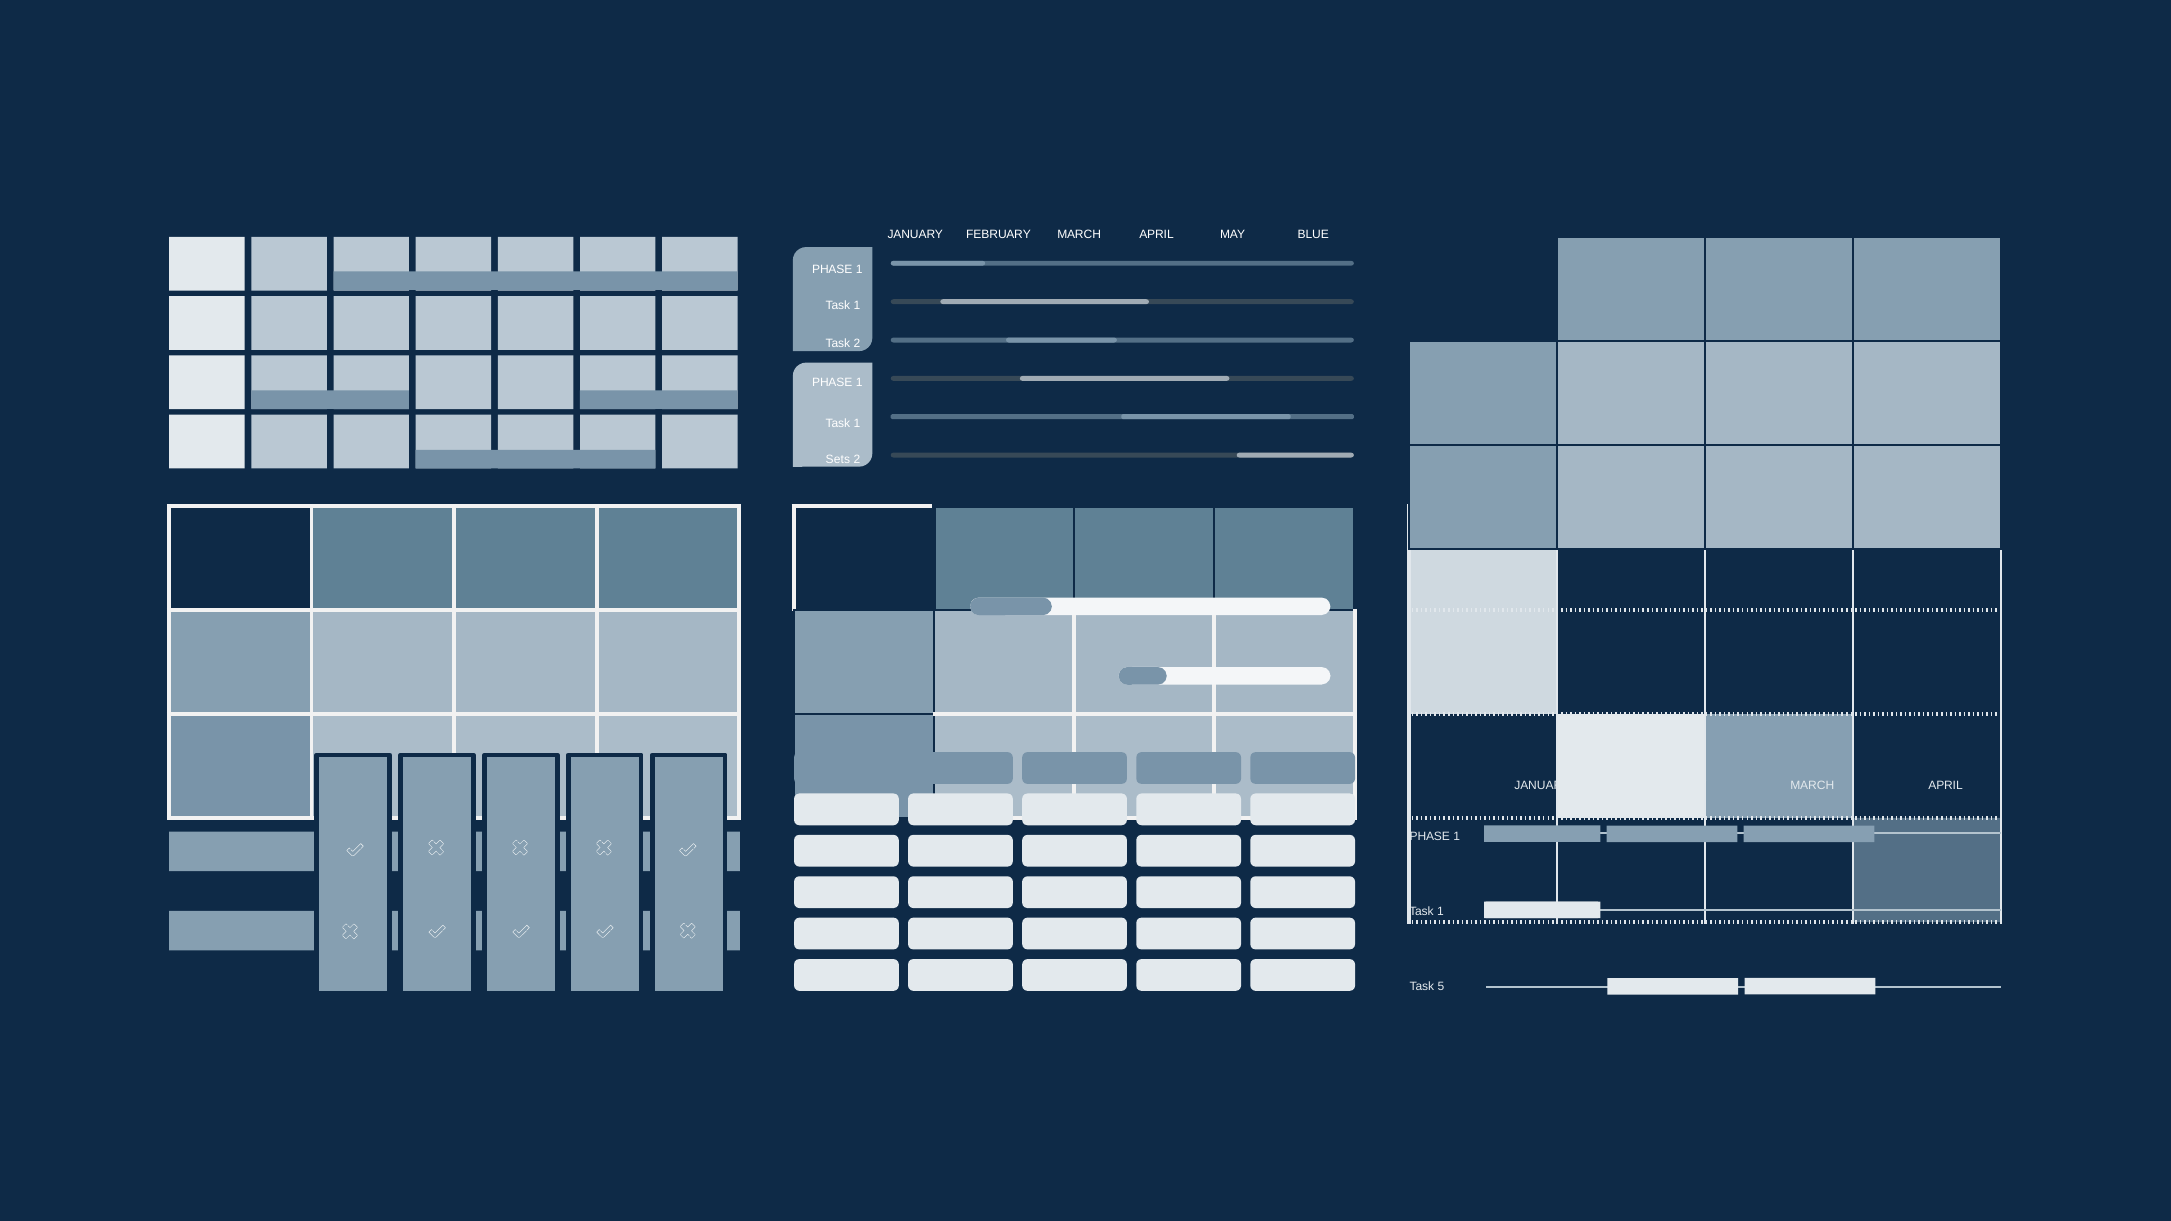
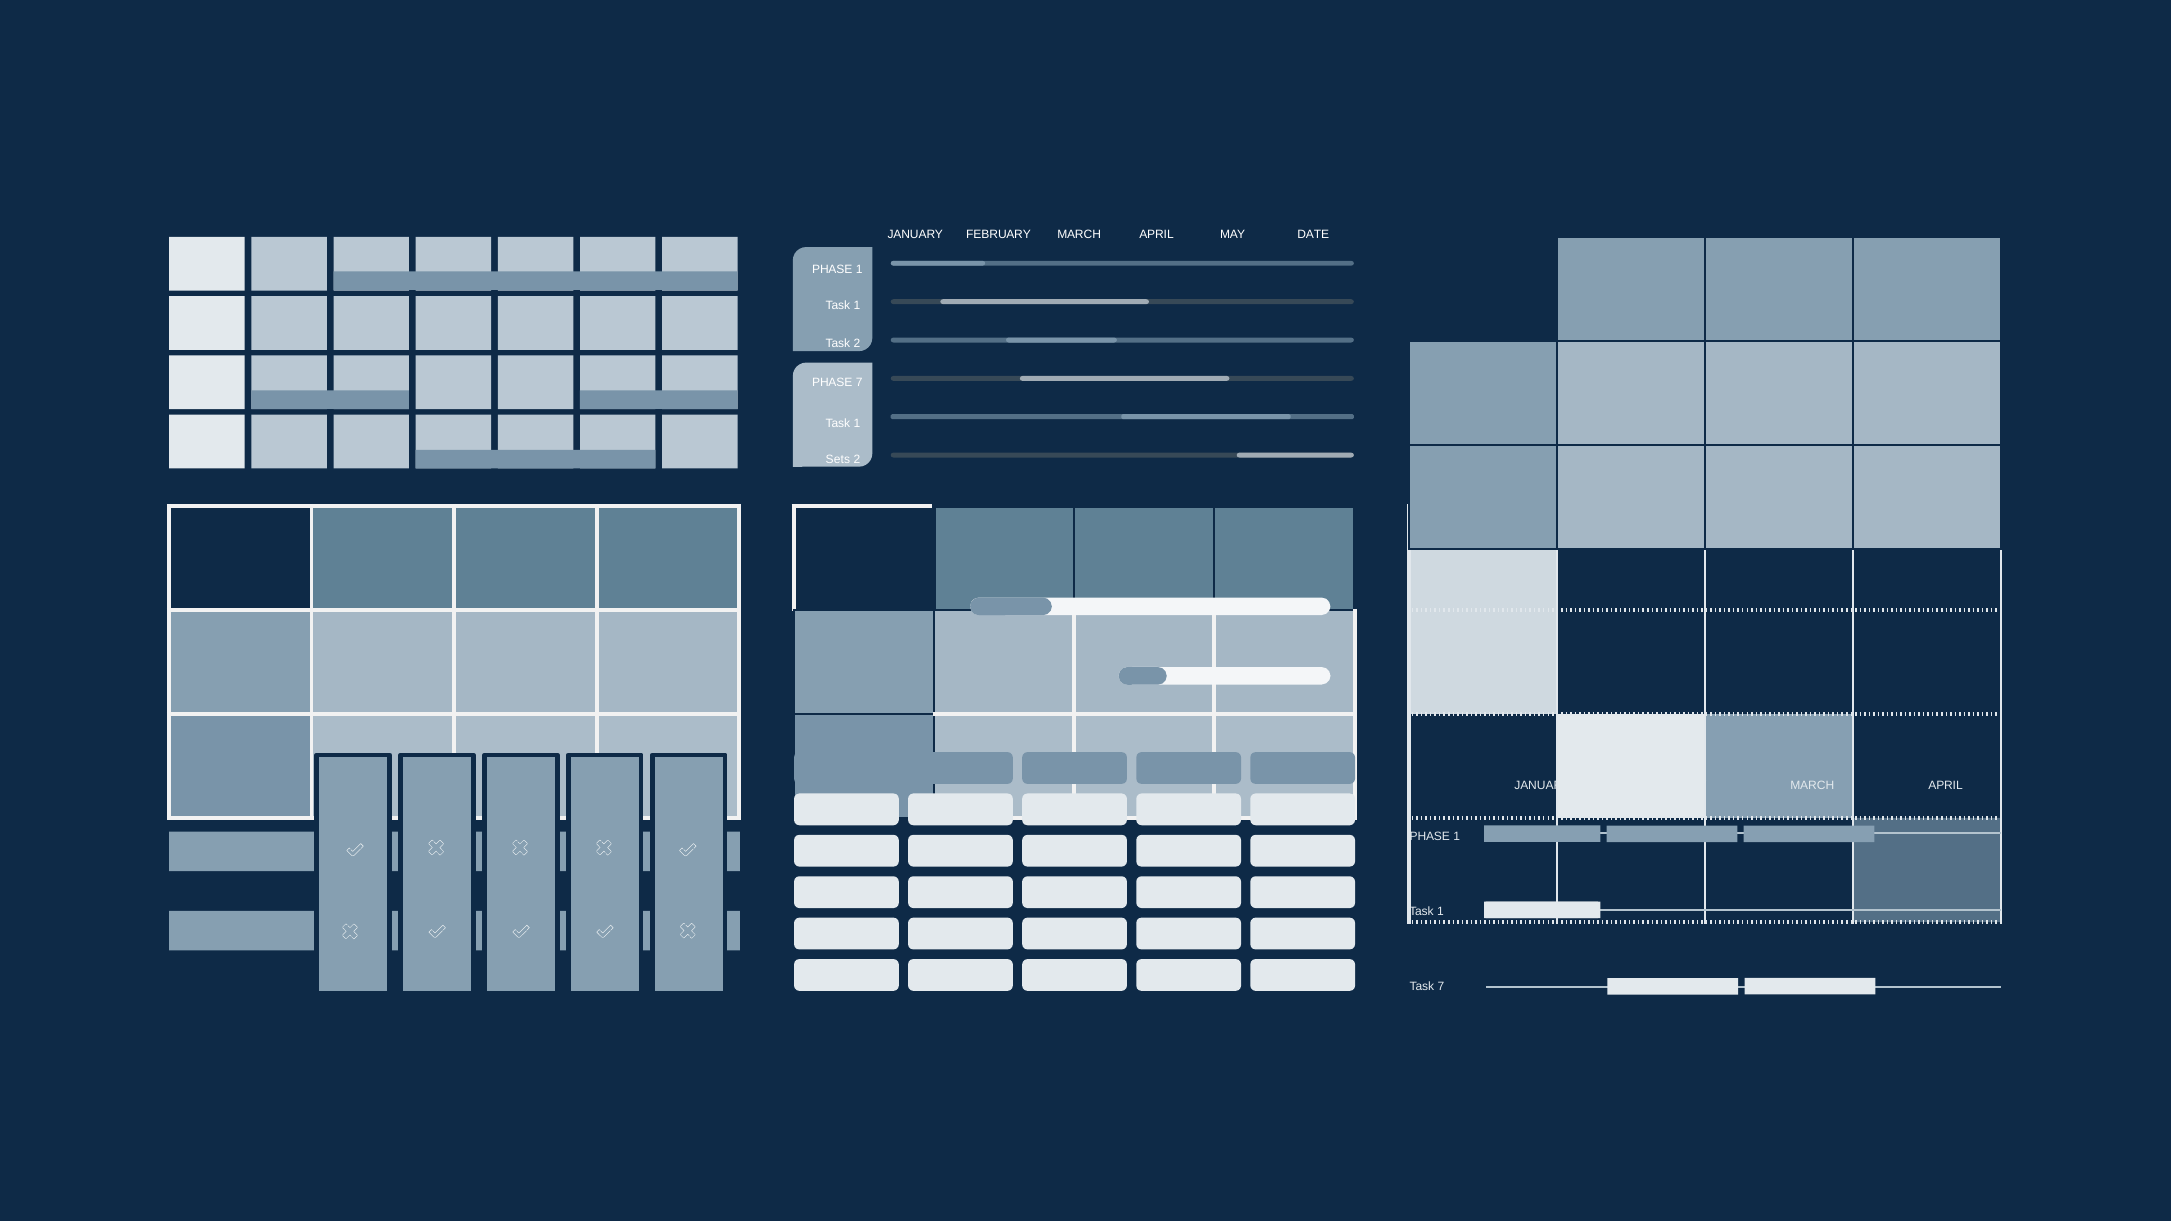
BLUE: BLUE -> DATE
1 at (859, 383): 1 -> 7
Task 5: 5 -> 7
